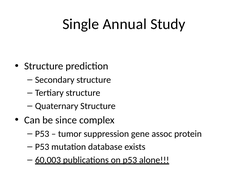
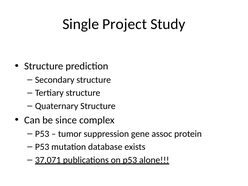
Annual: Annual -> Project
60,003: 60,003 -> 37,071
